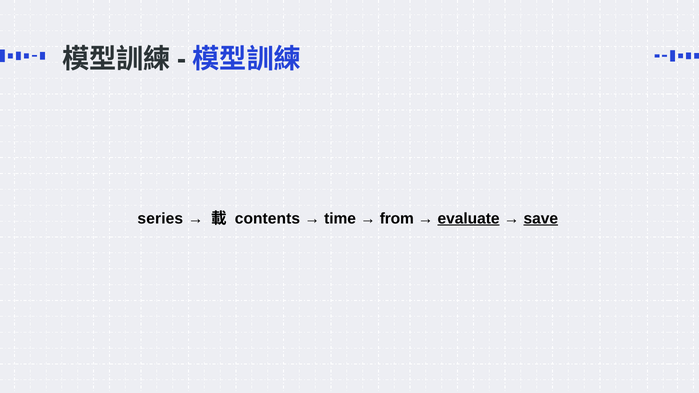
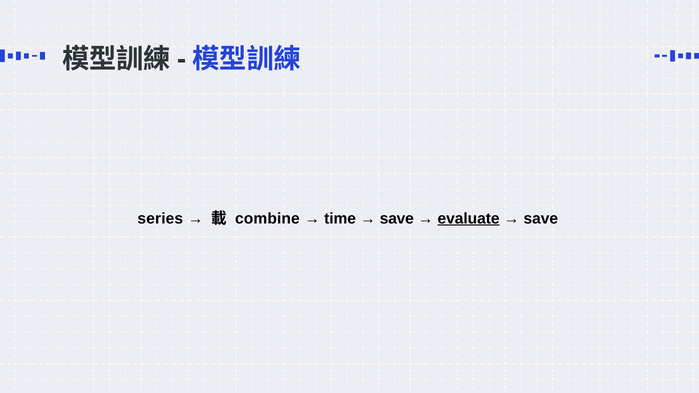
contents: contents -> combine
from at (397, 219): from -> save
save at (541, 219) underline: present -> none
